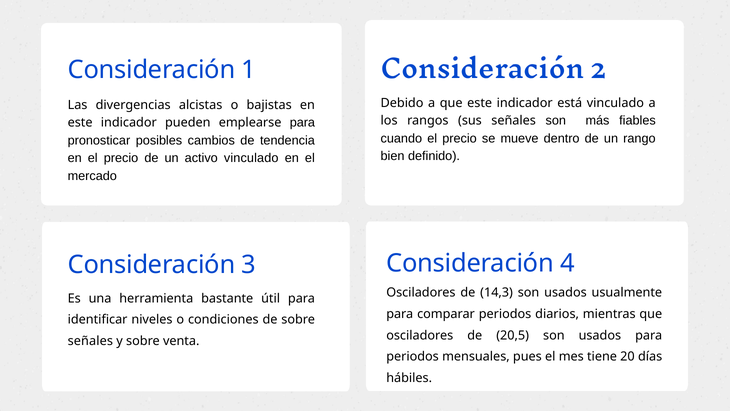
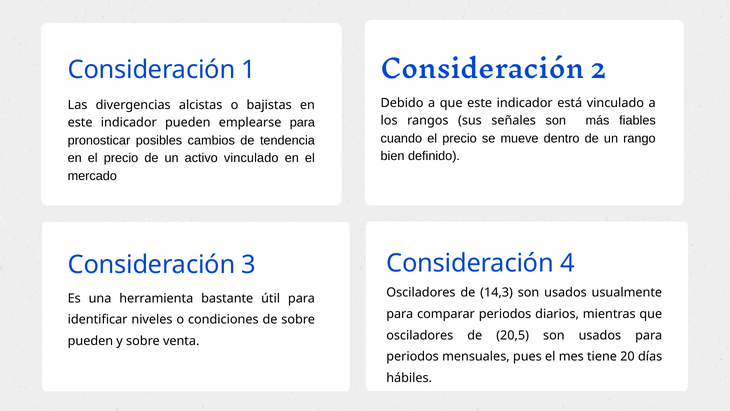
señales at (90, 341): señales -> pueden
